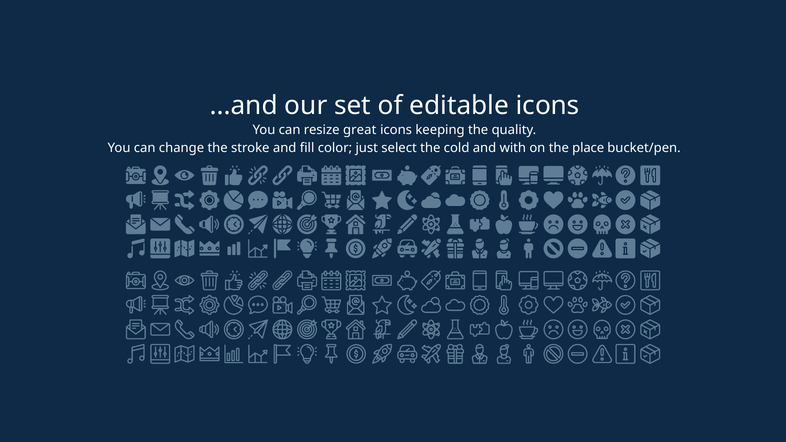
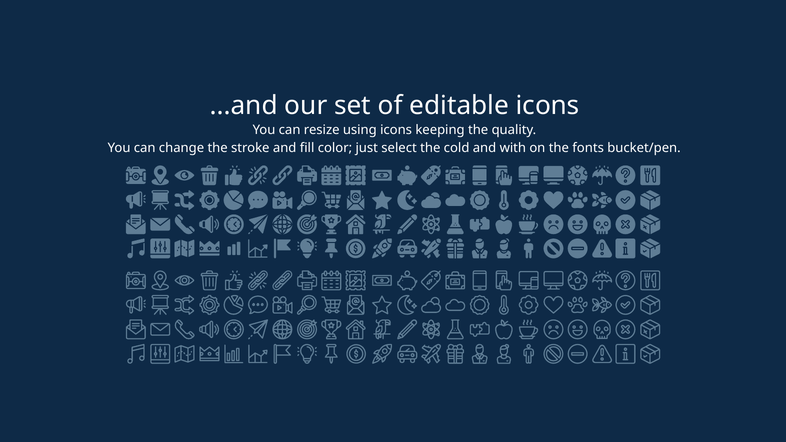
great: great -> using
place: place -> fonts
